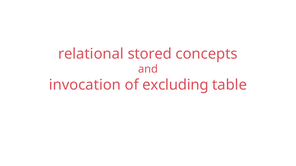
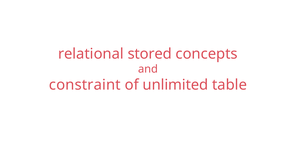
invocation: invocation -> constraint
excluding: excluding -> unlimited
